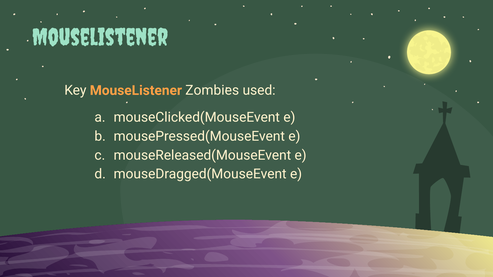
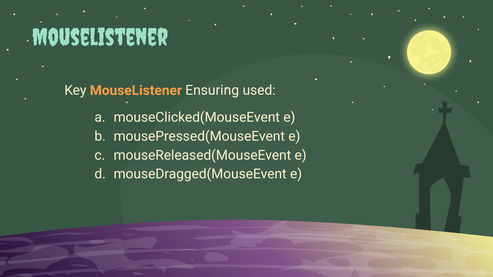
Zombies: Zombies -> Ensuring
